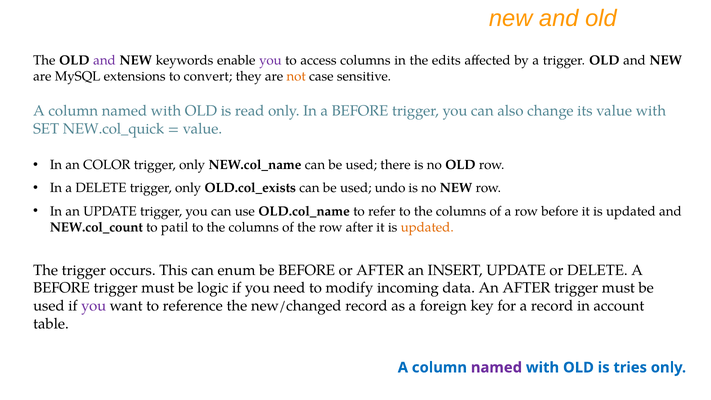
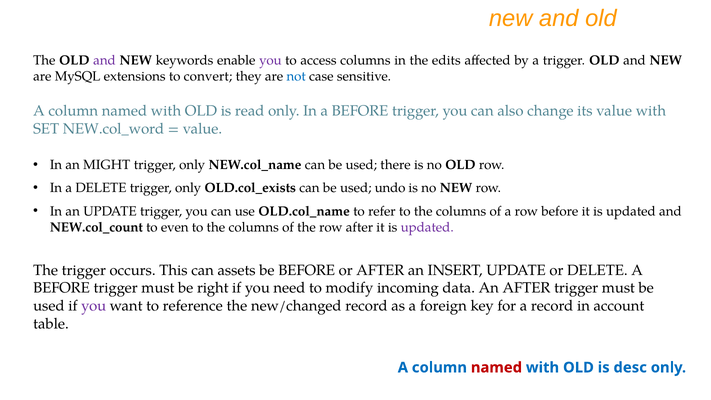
not colour: orange -> blue
NEW.col_quick: NEW.col_quick -> NEW.col_word
COLOR: COLOR -> MIGHT
patil: patil -> even
updated at (427, 227) colour: orange -> purple
enum: enum -> assets
logic: logic -> right
named at (496, 367) colour: purple -> red
tries: tries -> desc
